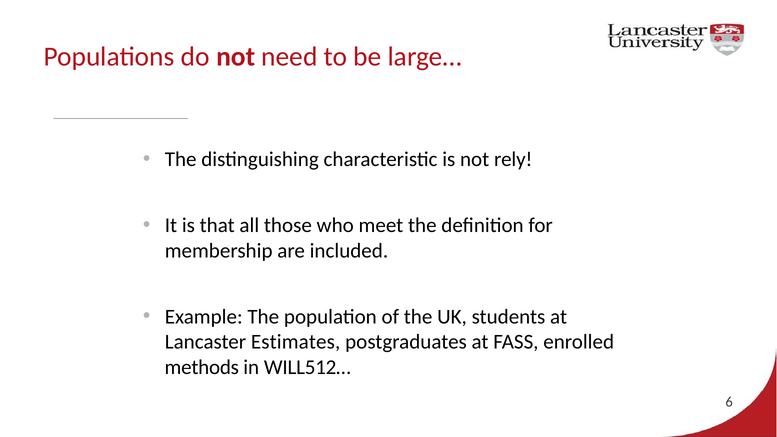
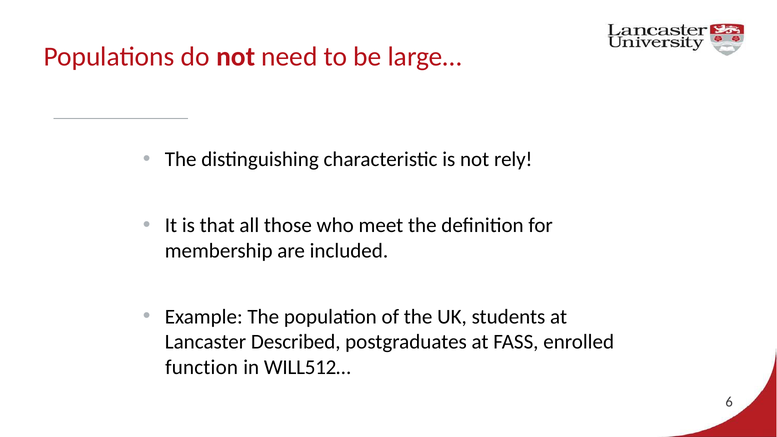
Estimates: Estimates -> Described
methods: methods -> function
